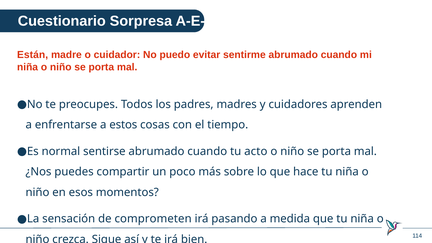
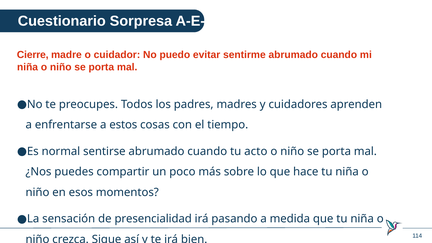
Están: Están -> Cierre
comprometen: comprometen -> presencialidad
